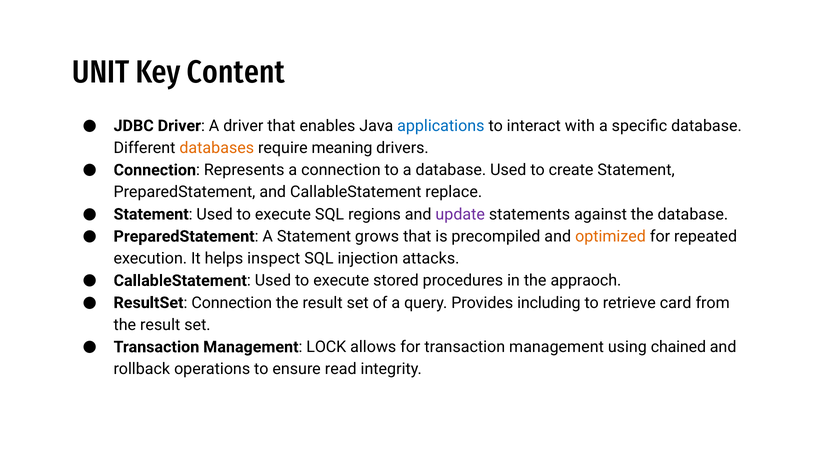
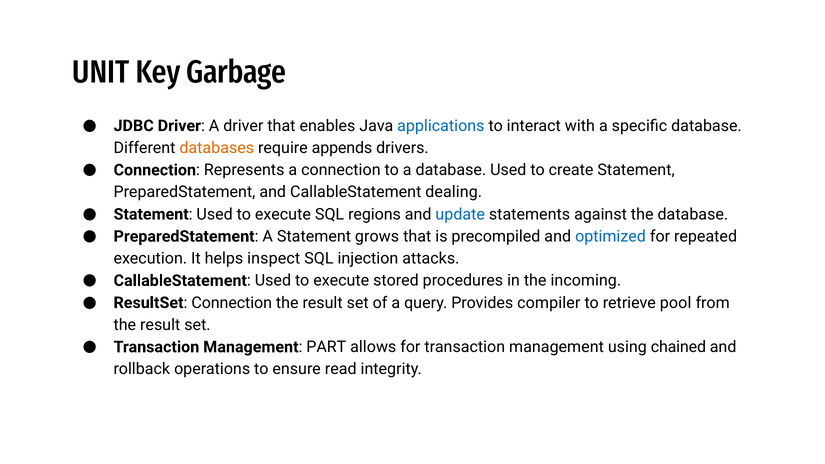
Content: Content -> Garbage
meaning: meaning -> appends
replace: replace -> dealing
update colour: purple -> blue
optimized colour: orange -> blue
appraoch: appraoch -> incoming
including: including -> compiler
card: card -> pool
LOCK: LOCK -> PART
